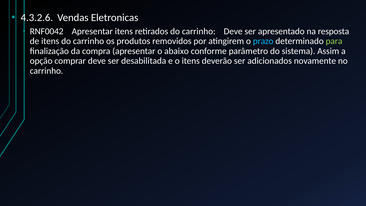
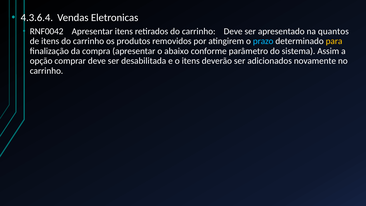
4.3.2.6: 4.3.2.6 -> 4.3.6.4
resposta: resposta -> quantos
para colour: light green -> yellow
